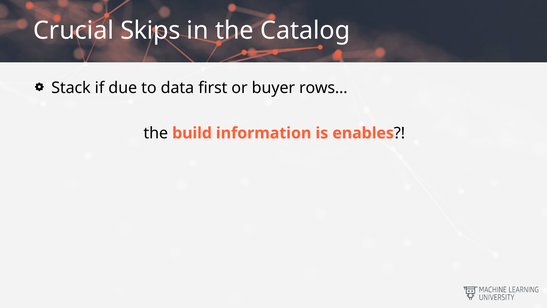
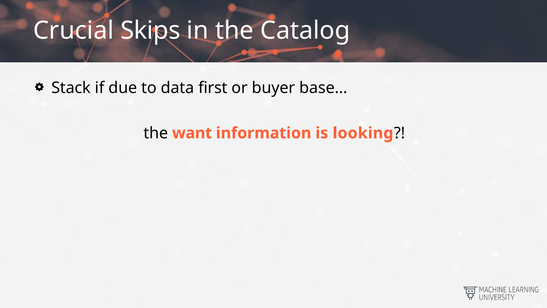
rows…: rows… -> base…
build: build -> want
enables: enables -> looking
